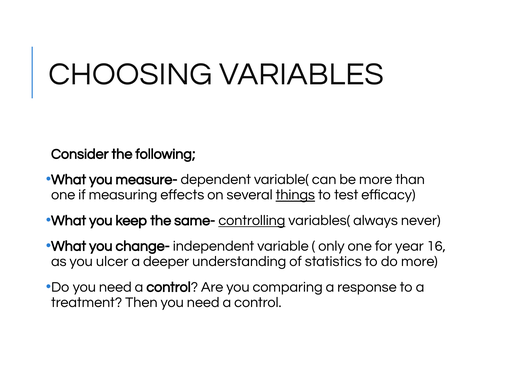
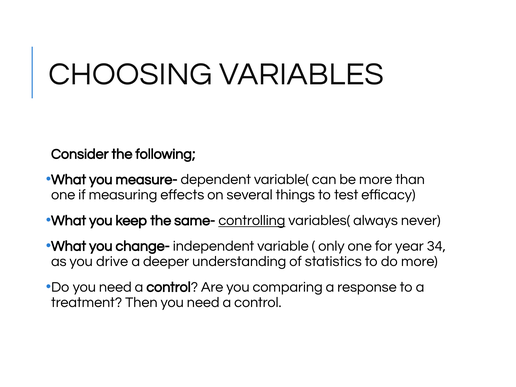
things underline: present -> none
16: 16 -> 34
ulcer: ulcer -> drive
